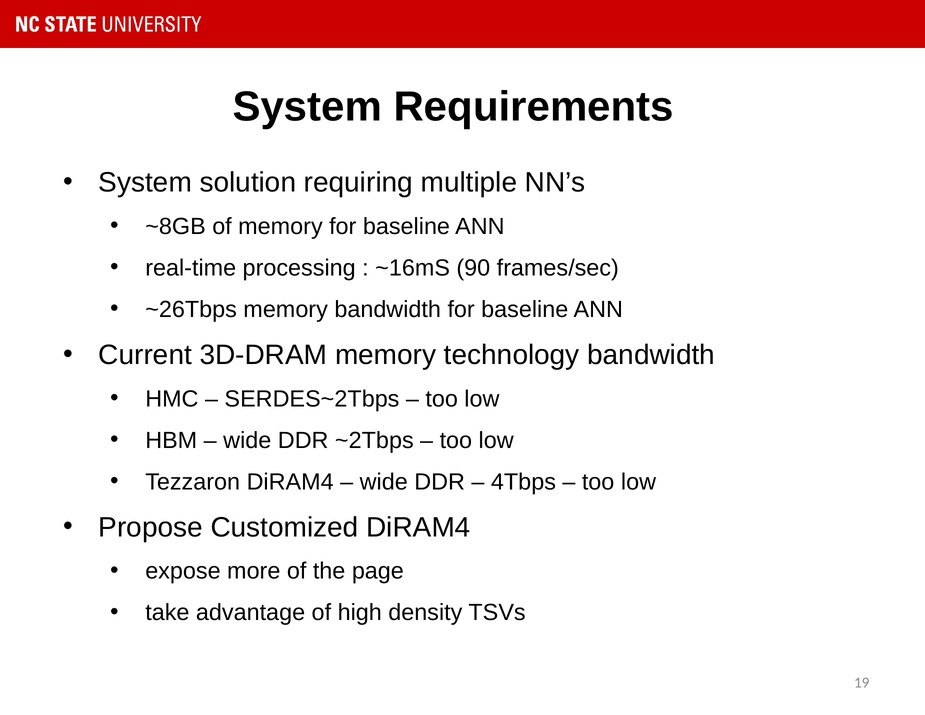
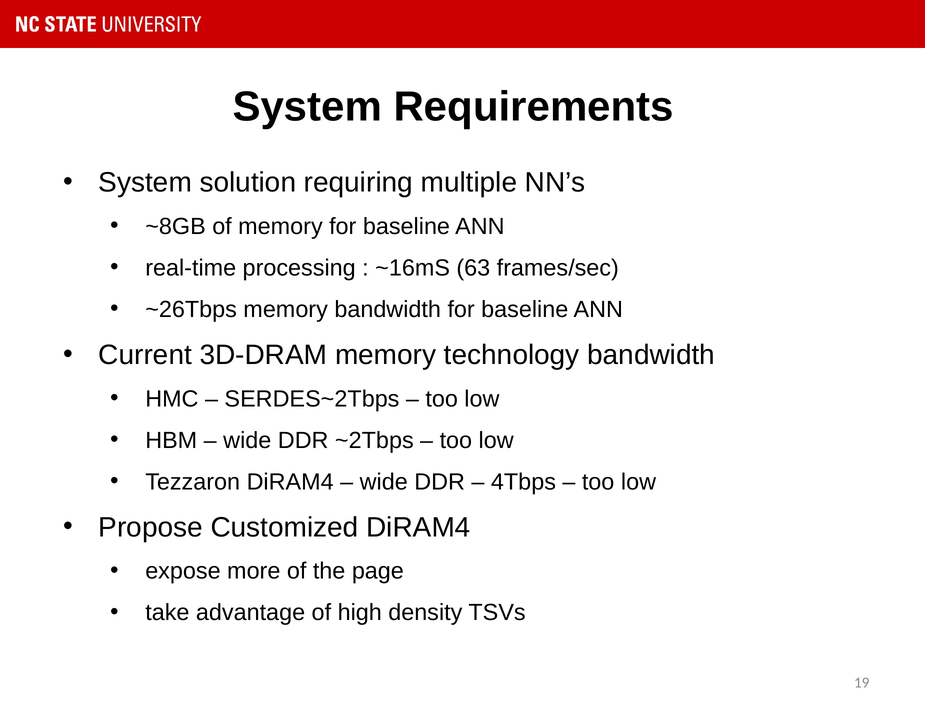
90: 90 -> 63
